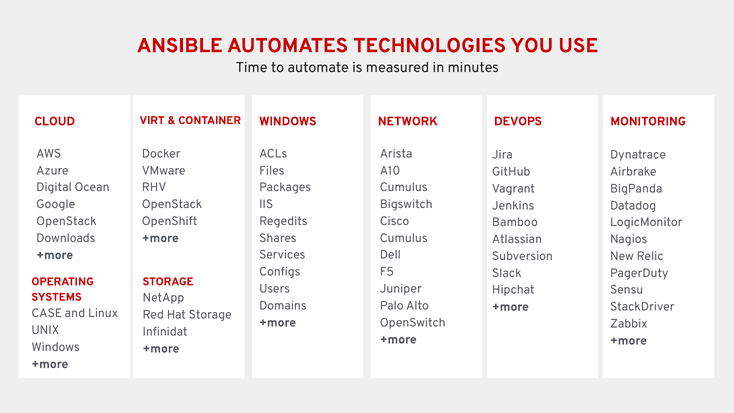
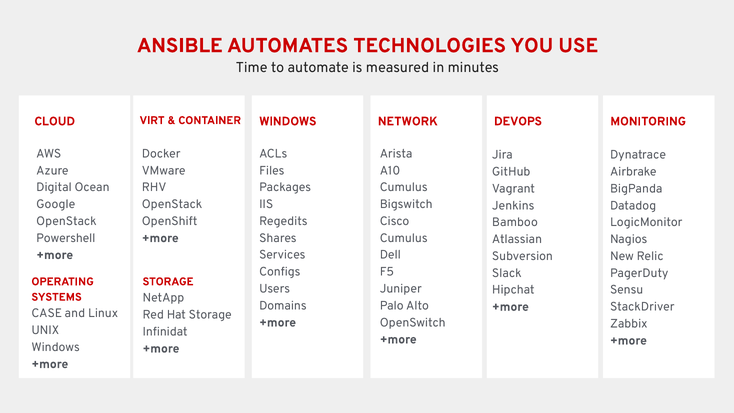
Downloads: Downloads -> Powershell
